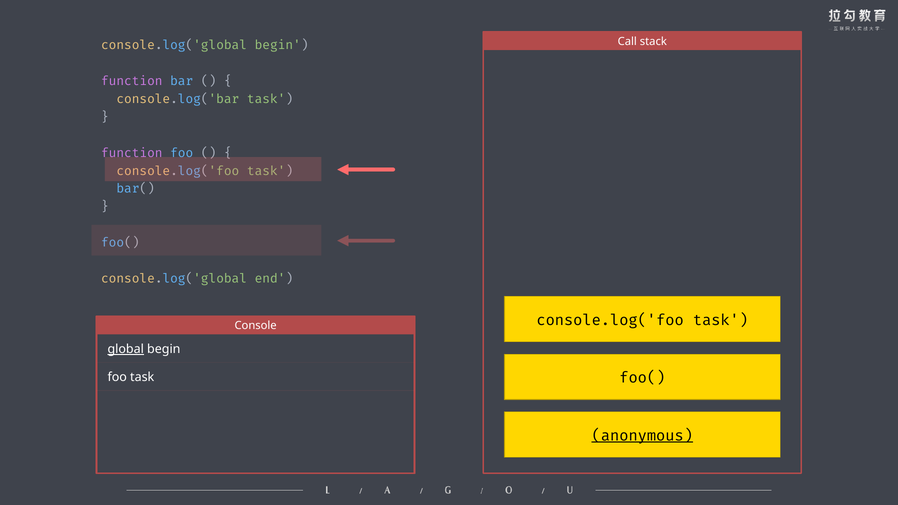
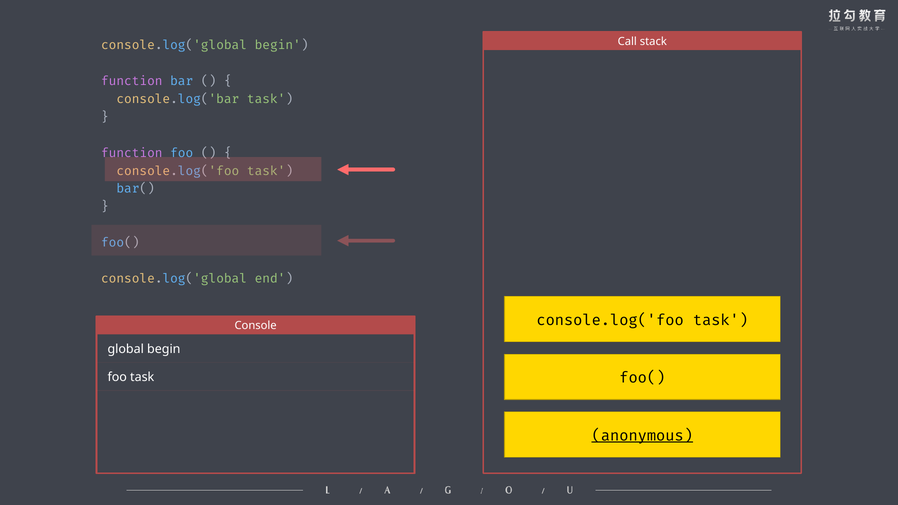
global underline: present -> none
